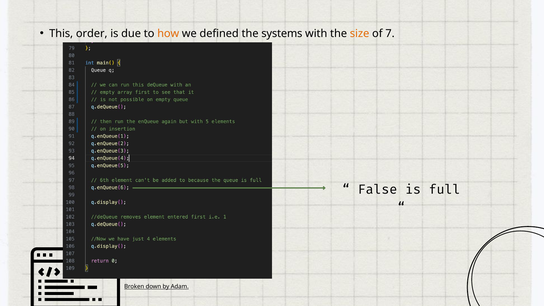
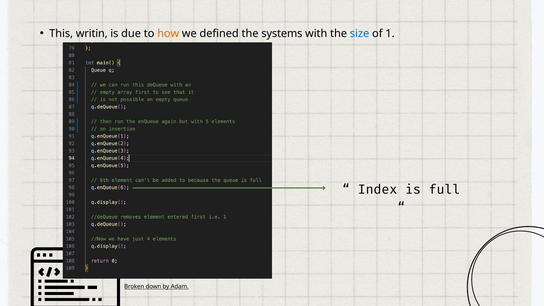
order: order -> writin
size colour: orange -> blue
7: 7 -> 1
False: False -> Index
